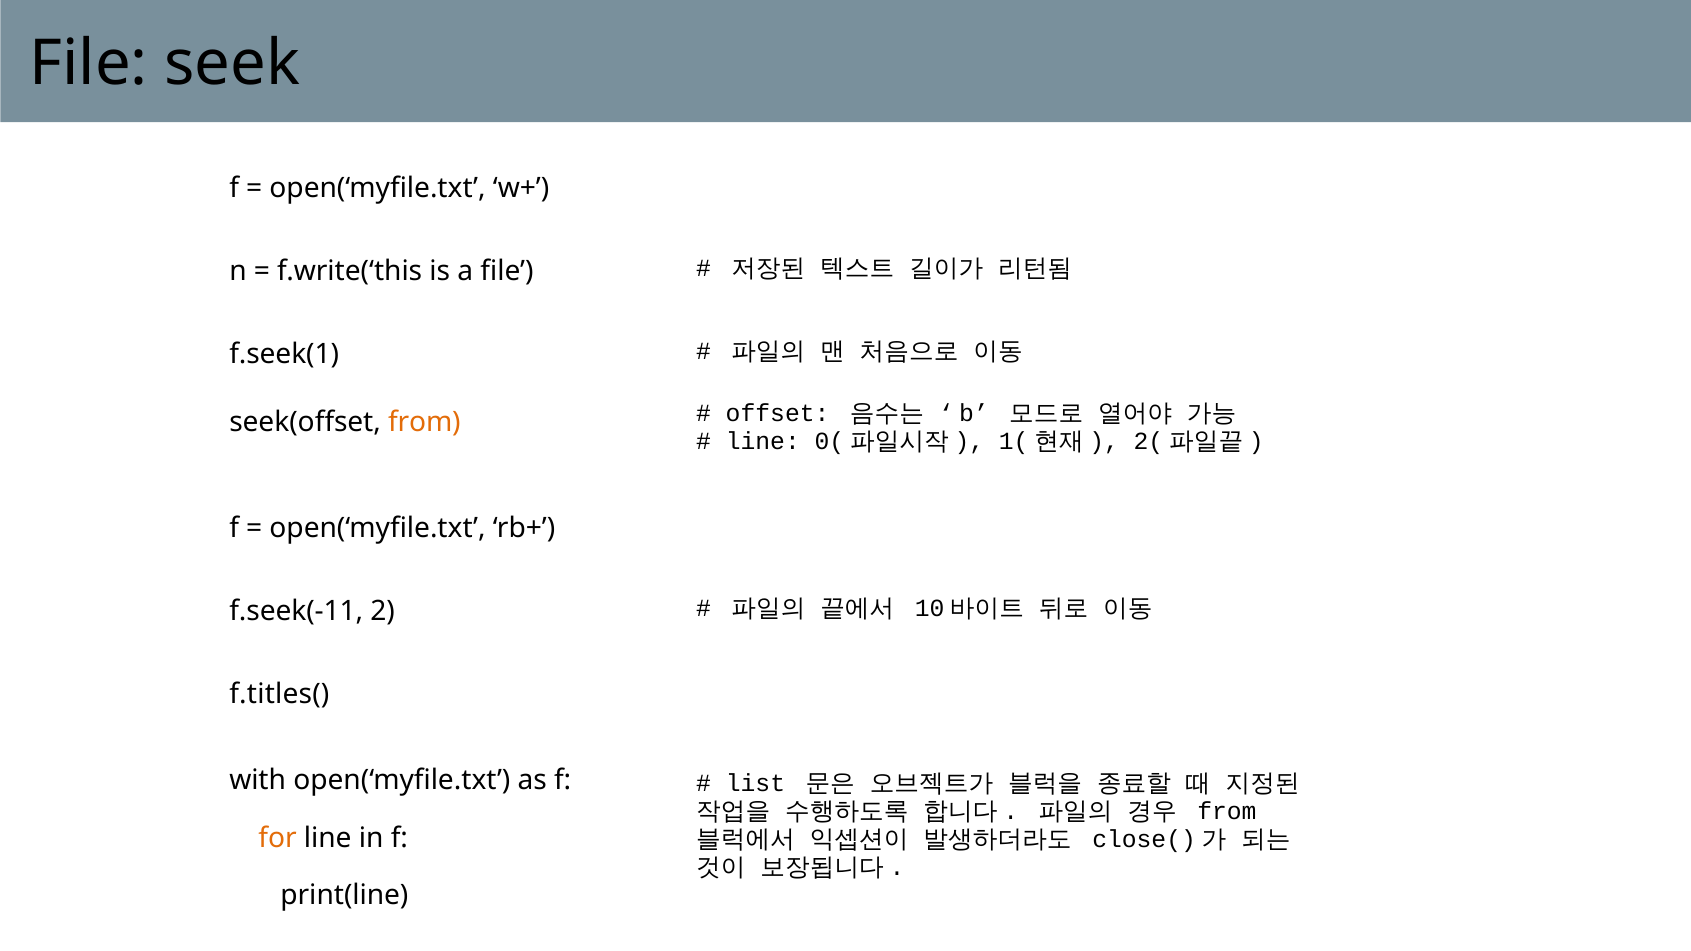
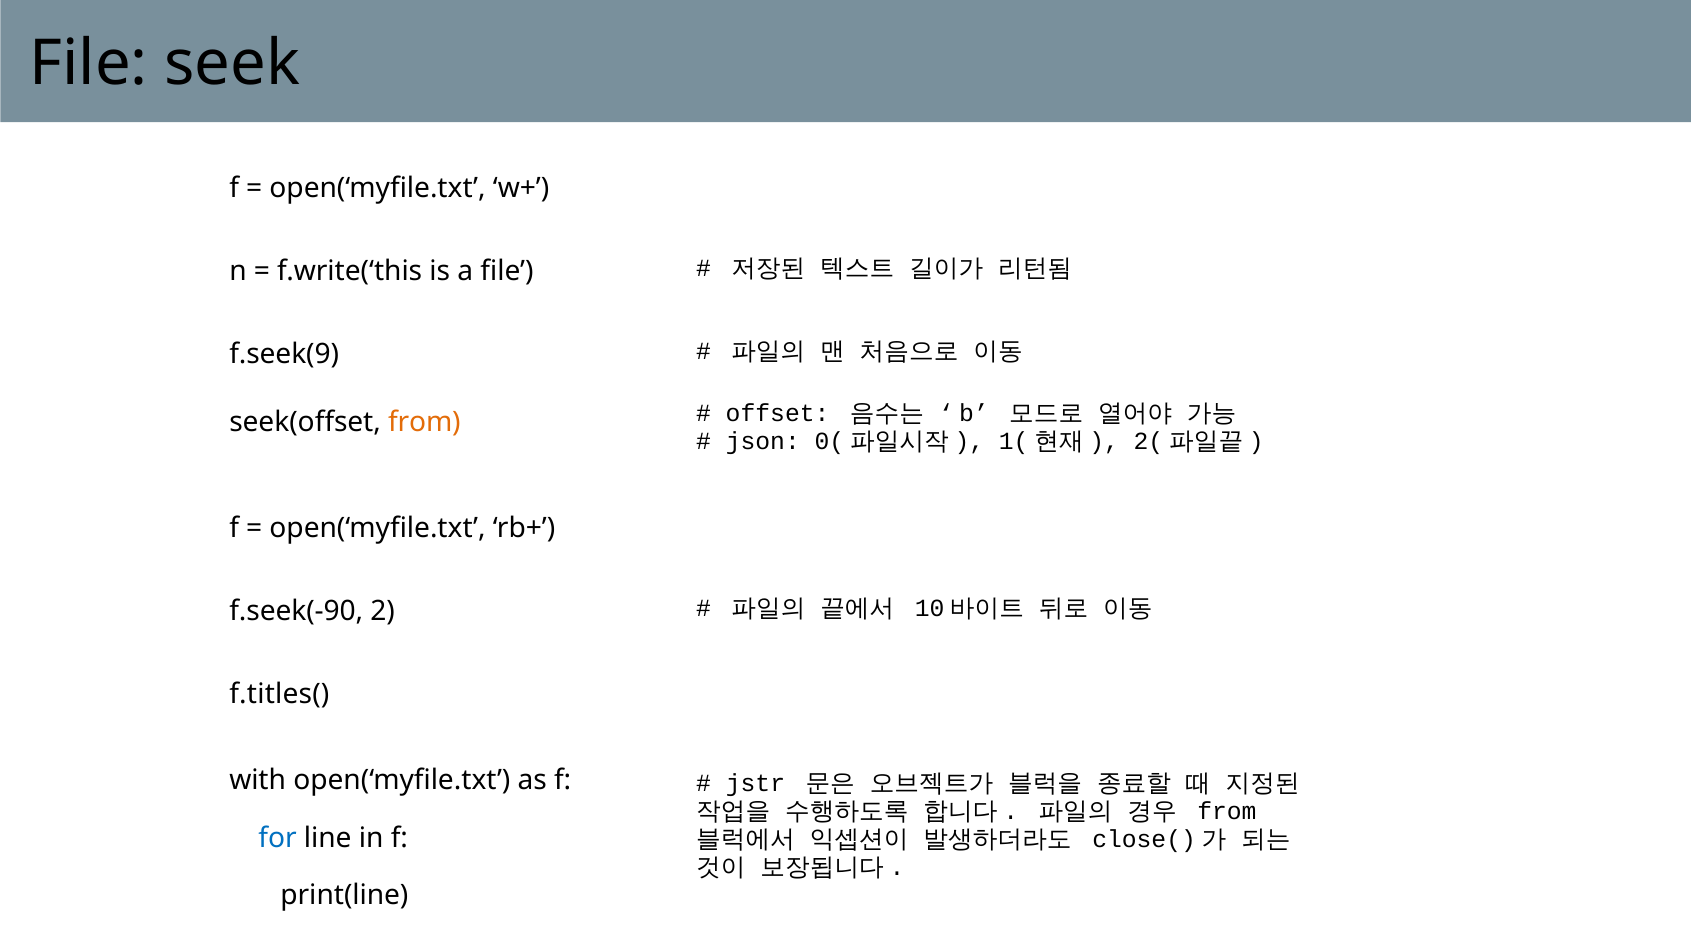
f.seek(1: f.seek(1 -> f.seek(9
line at (763, 441): line -> json
f.seek(-11: f.seek(-11 -> f.seek(-90
list: list -> jstr
for colour: orange -> blue
